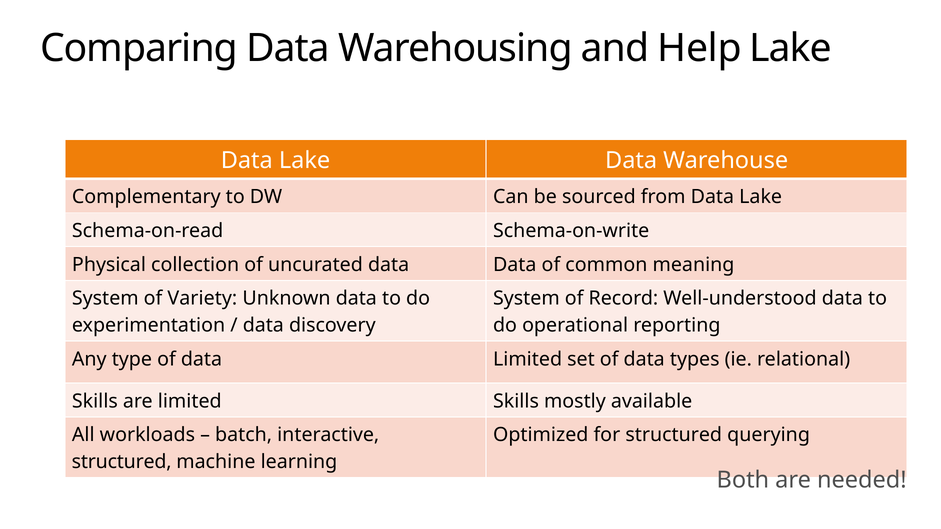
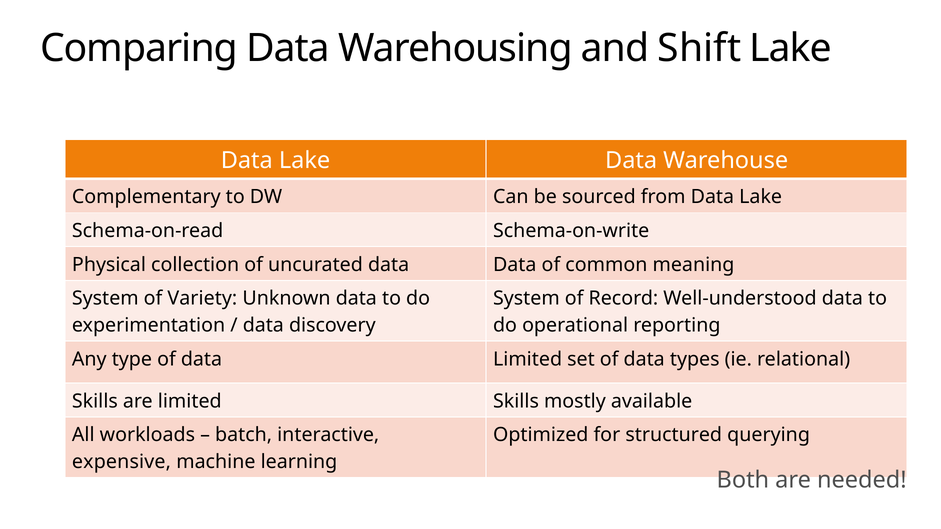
Help: Help -> Shift
structured at (122, 462): structured -> expensive
